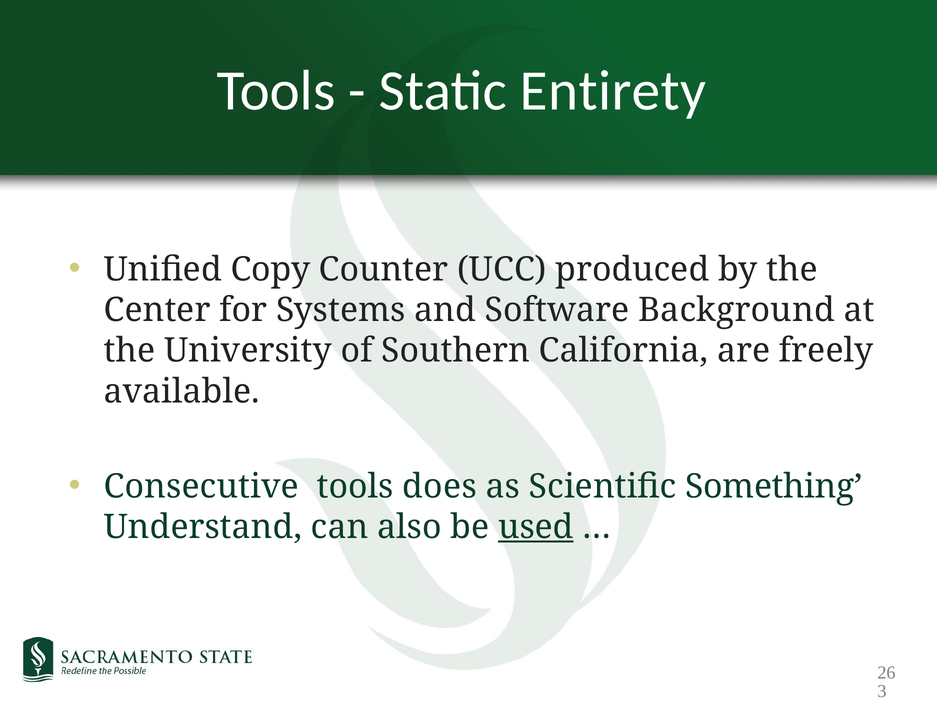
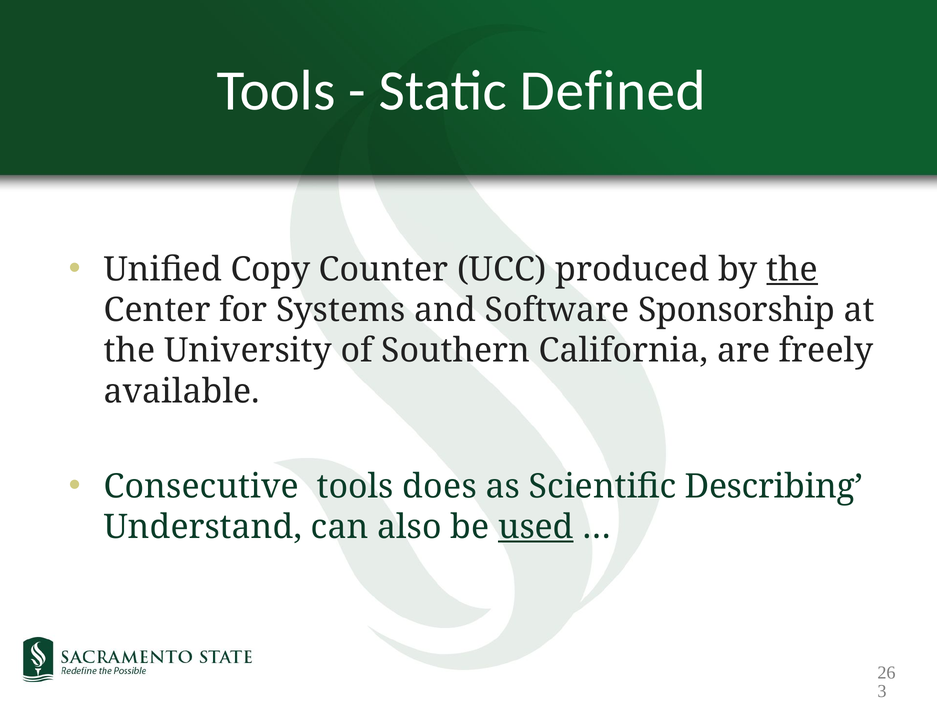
Entirety: Entirety -> Defined
the at (792, 269) underline: none -> present
Background: Background -> Sponsorship
Something: Something -> Describing
